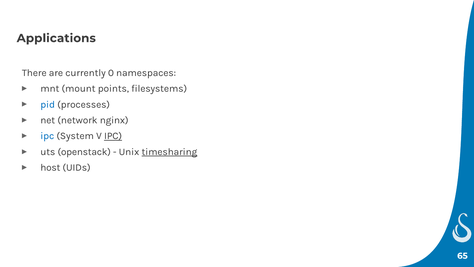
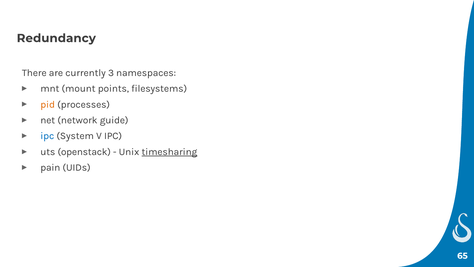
Applications: Applications -> Redundancy
0: 0 -> 3
pid colour: blue -> orange
nginx: nginx -> guide
IPC at (113, 136) underline: present -> none
host: host -> pain
